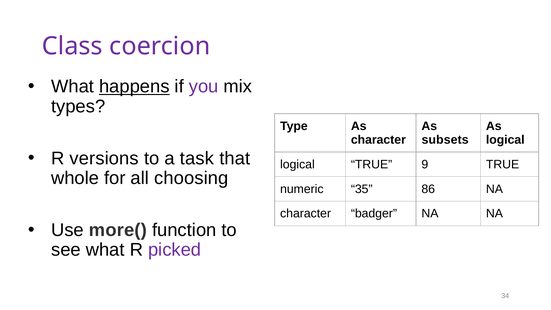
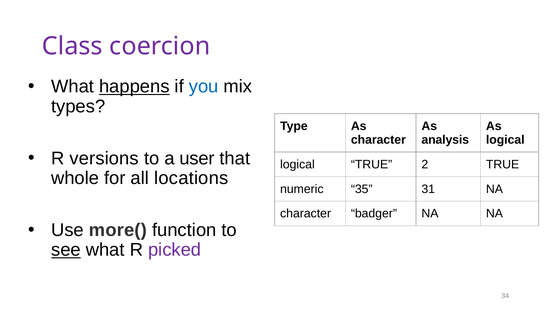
you colour: purple -> blue
subsets: subsets -> analysis
task: task -> user
9: 9 -> 2
choosing: choosing -> locations
86: 86 -> 31
see underline: none -> present
